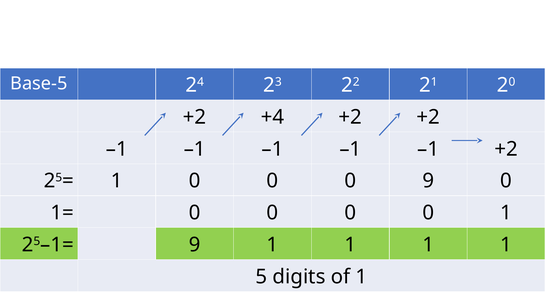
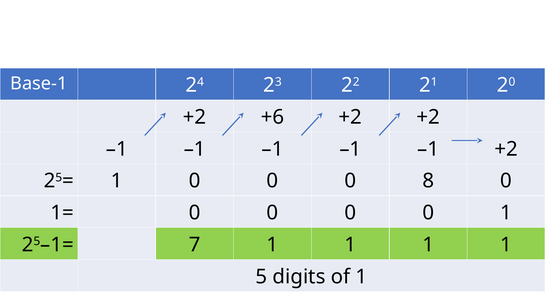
Base-5: Base-5 -> Base-1
+4: +4 -> +6
0 9: 9 -> 8
25–1= 9: 9 -> 7
